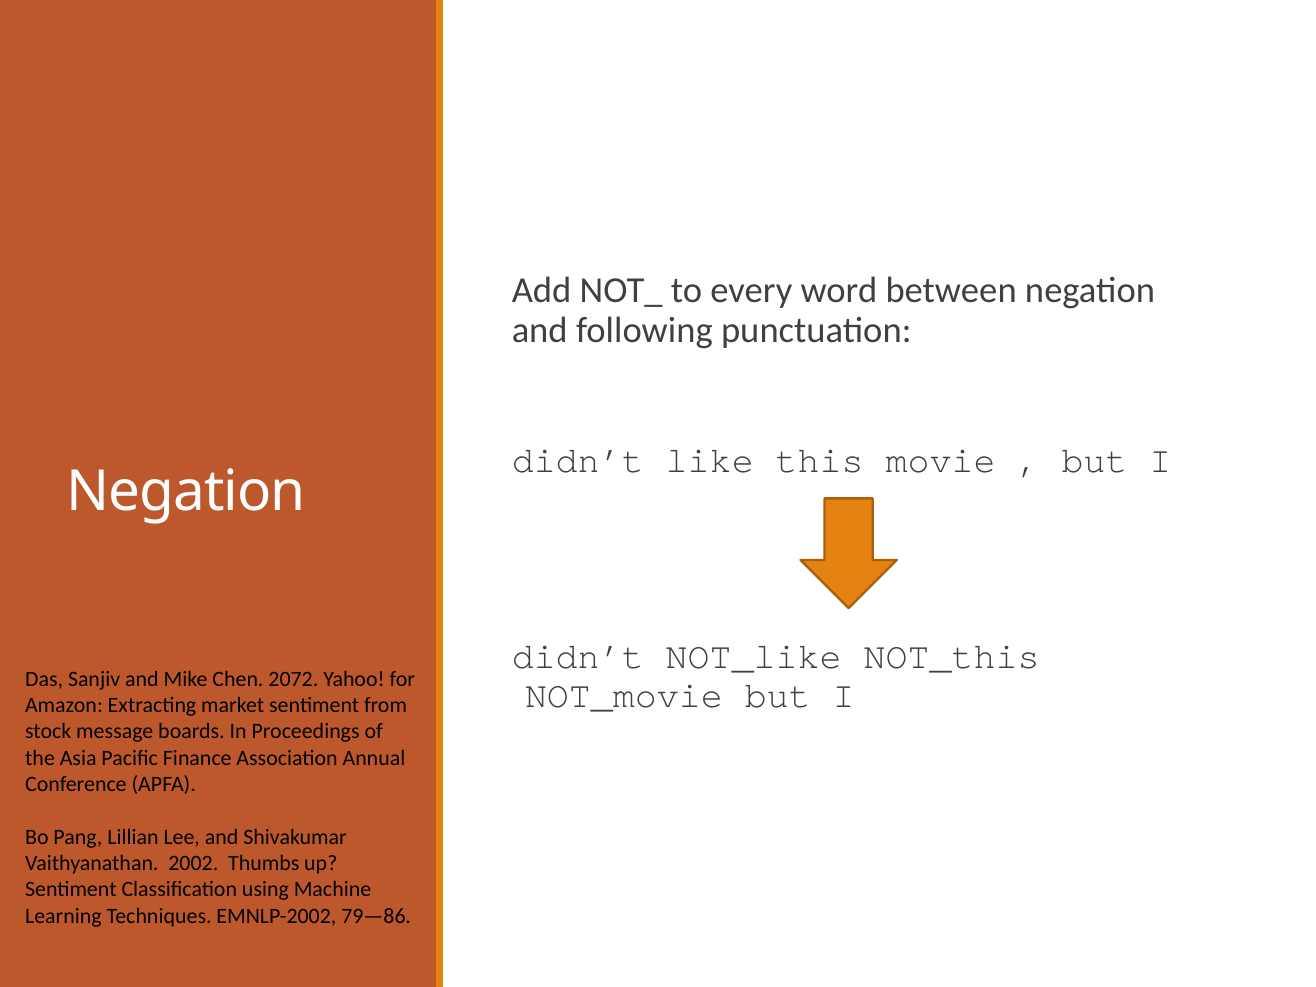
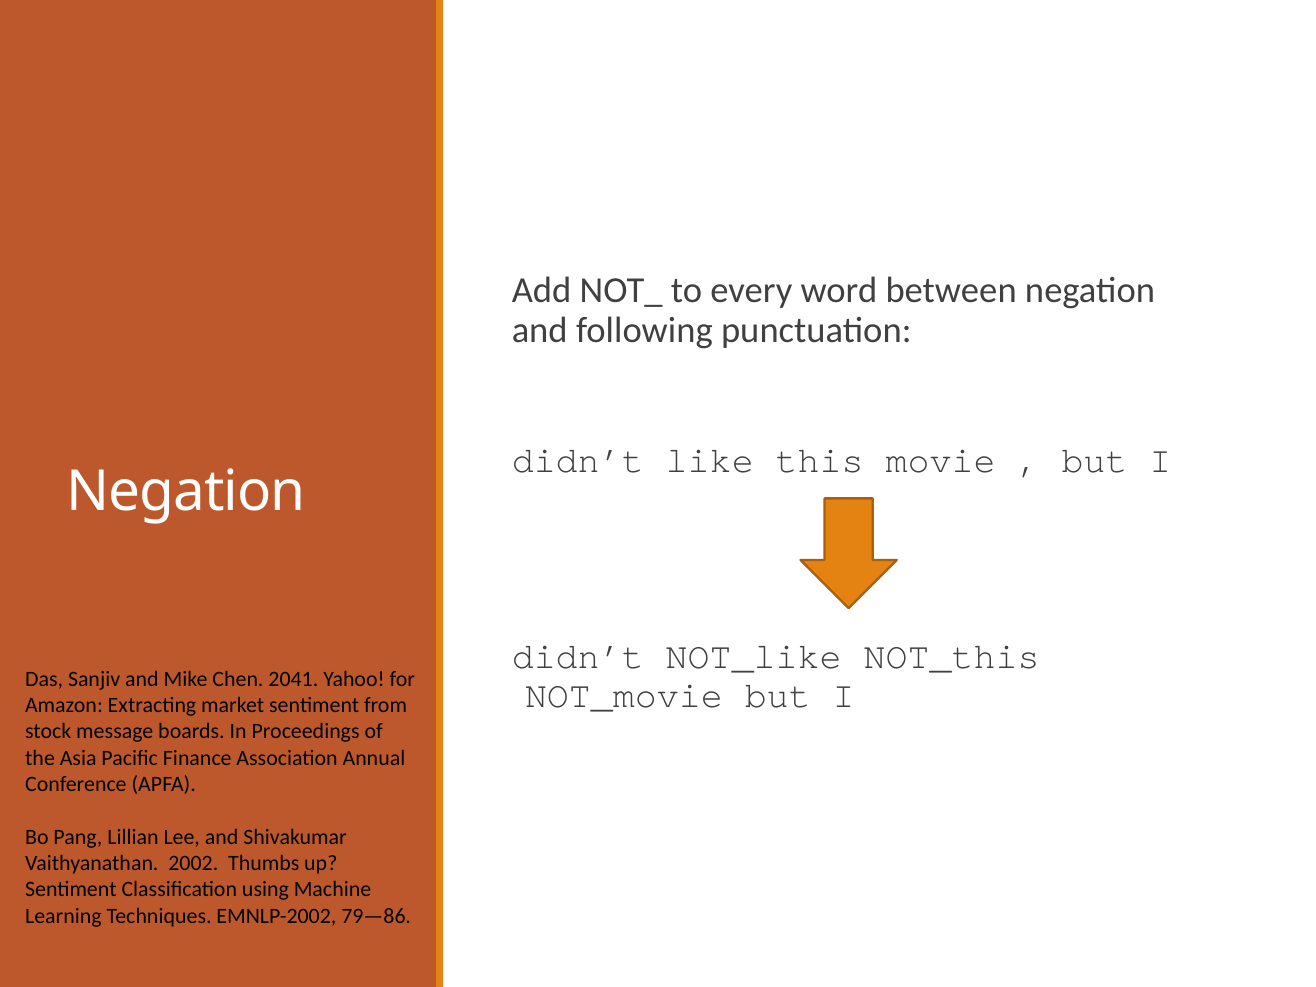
2072: 2072 -> 2041
